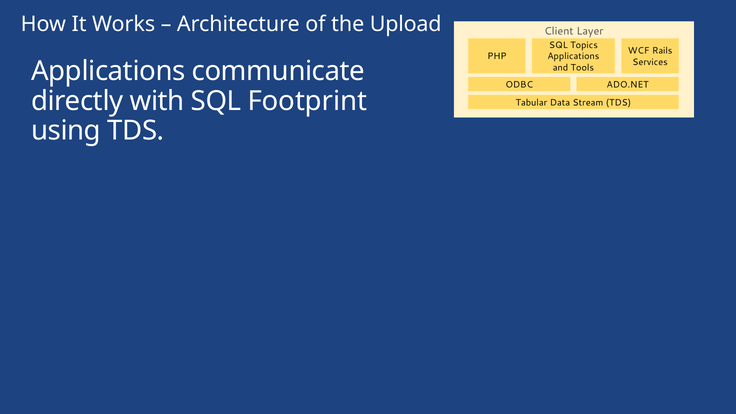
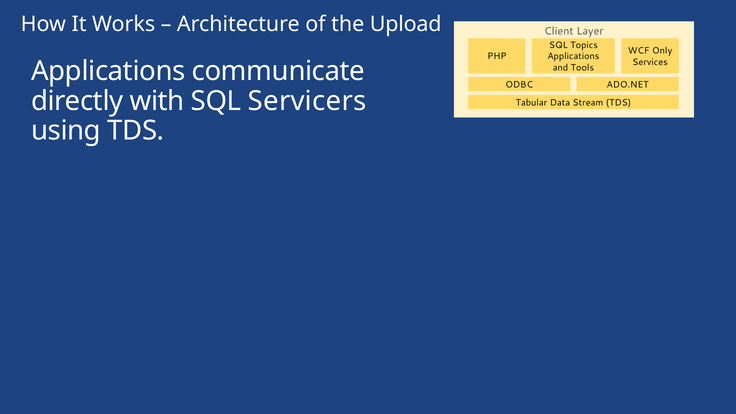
Rails: Rails -> Only
Footprint: Footprint -> Servicers
